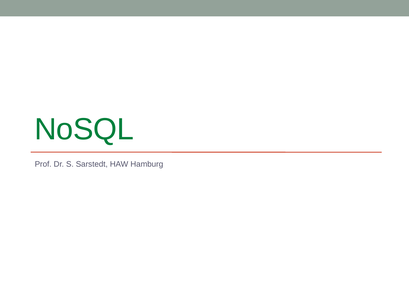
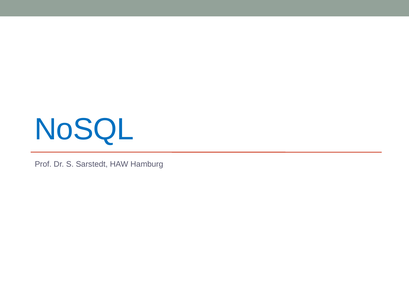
NoSQL colour: green -> blue
